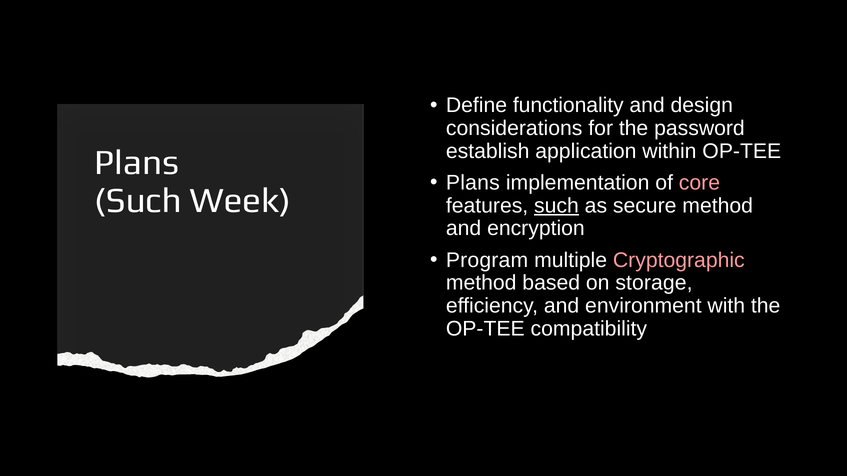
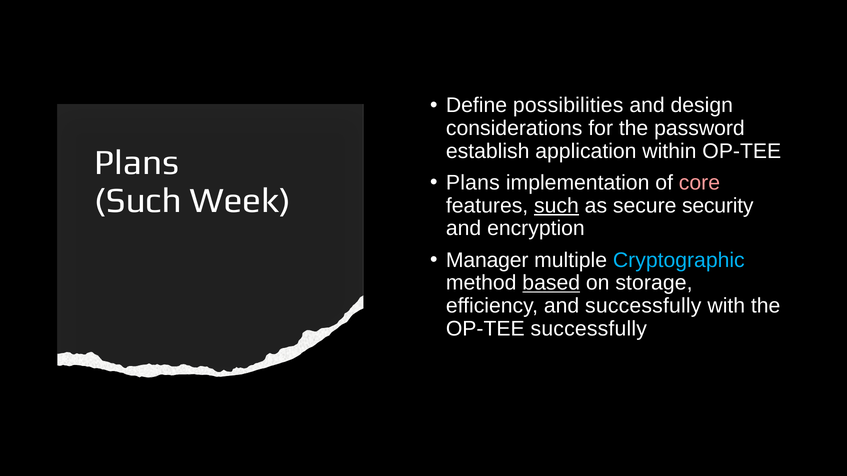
functionality: functionality -> possibilities
secure method: method -> security
Program: Program -> Manager
Cryptographic colour: pink -> light blue
based underline: none -> present
and environment: environment -> successfully
OP-TEE compatibility: compatibility -> successfully
